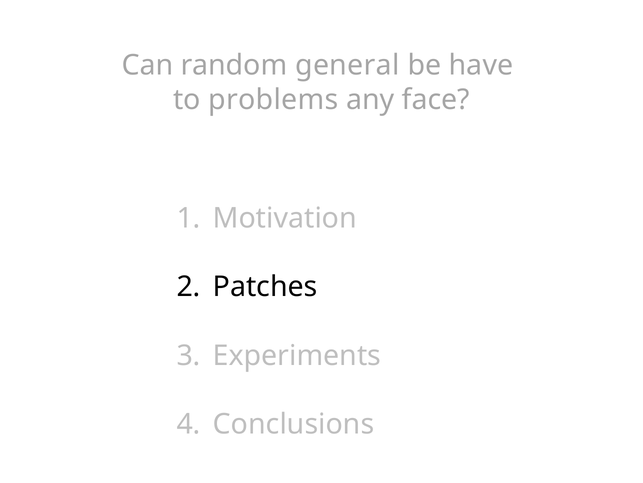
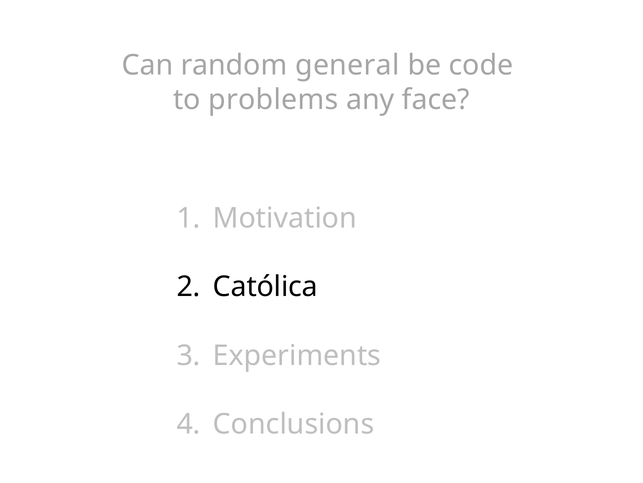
have: have -> code
Patches: Patches -> Católica
